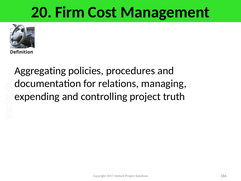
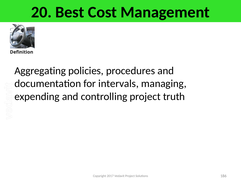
Firm: Firm -> Best
relations: relations -> intervals
